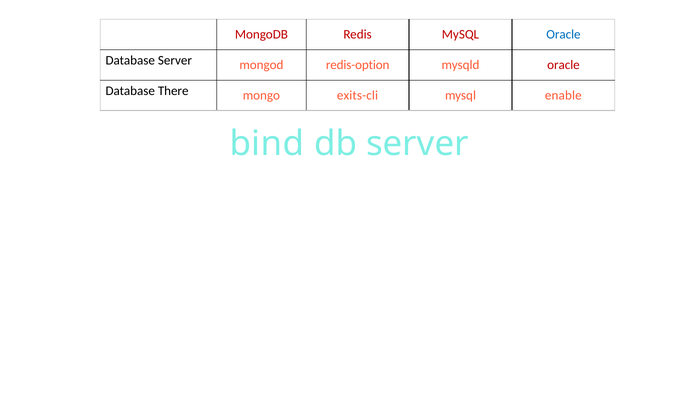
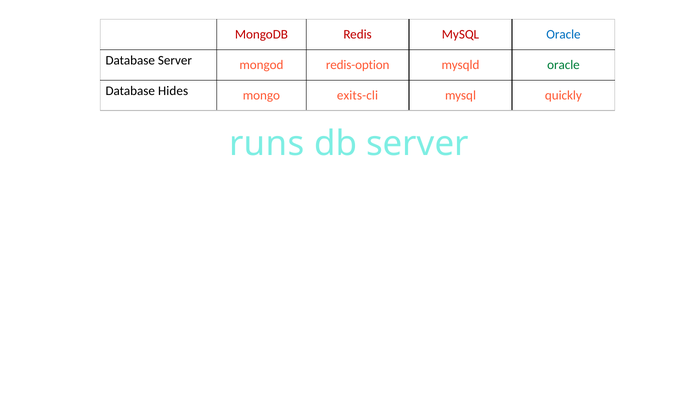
oracle at (563, 65) colour: red -> green
There: There -> Hides
enable: enable -> quickly
bind: bind -> runs
